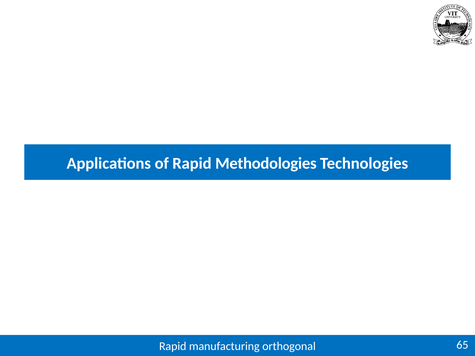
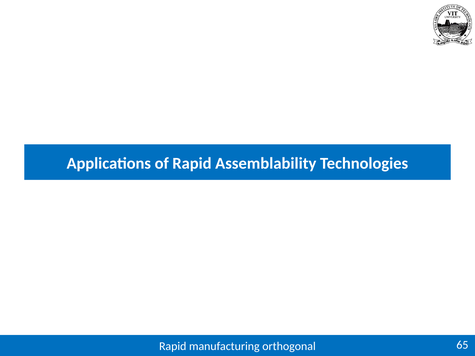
Methodologies: Methodologies -> Assemblability
